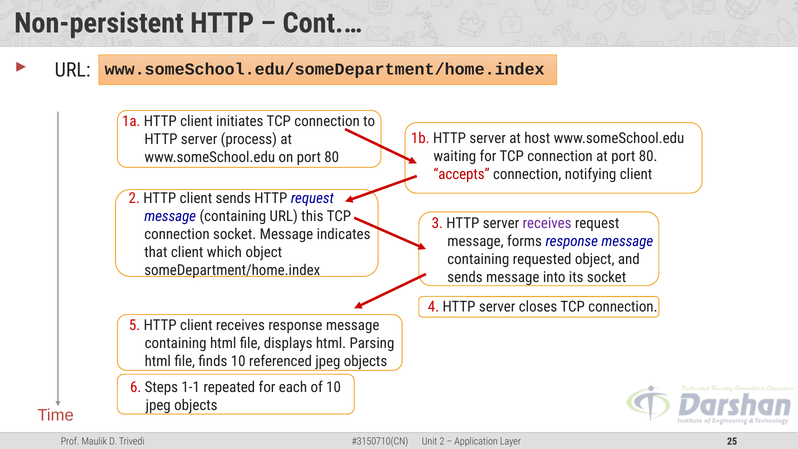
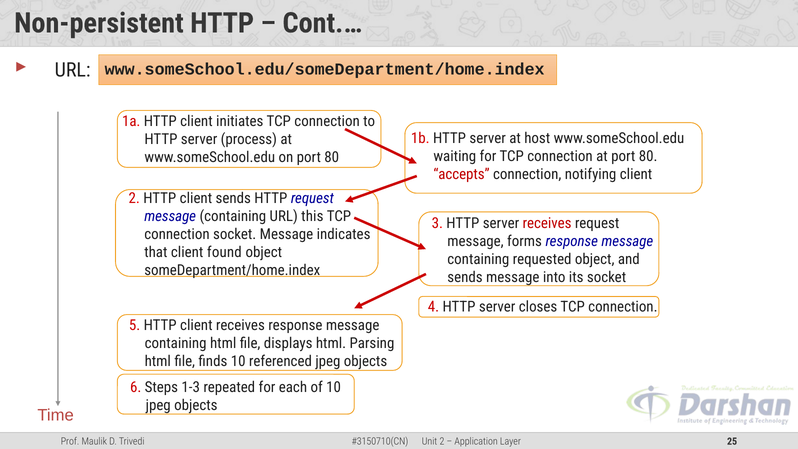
receives at (547, 223) colour: purple -> red
which: which -> found
1-1: 1-1 -> 1-3
